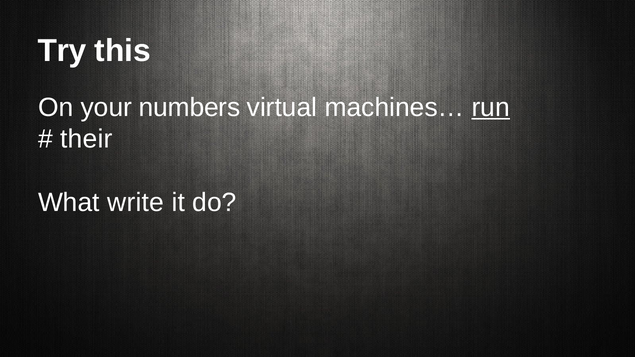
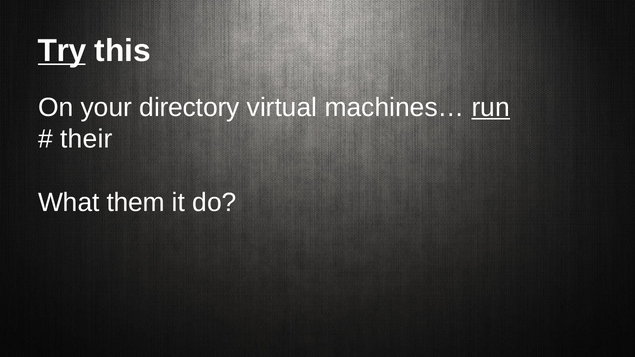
Try underline: none -> present
numbers: numbers -> directory
write: write -> them
